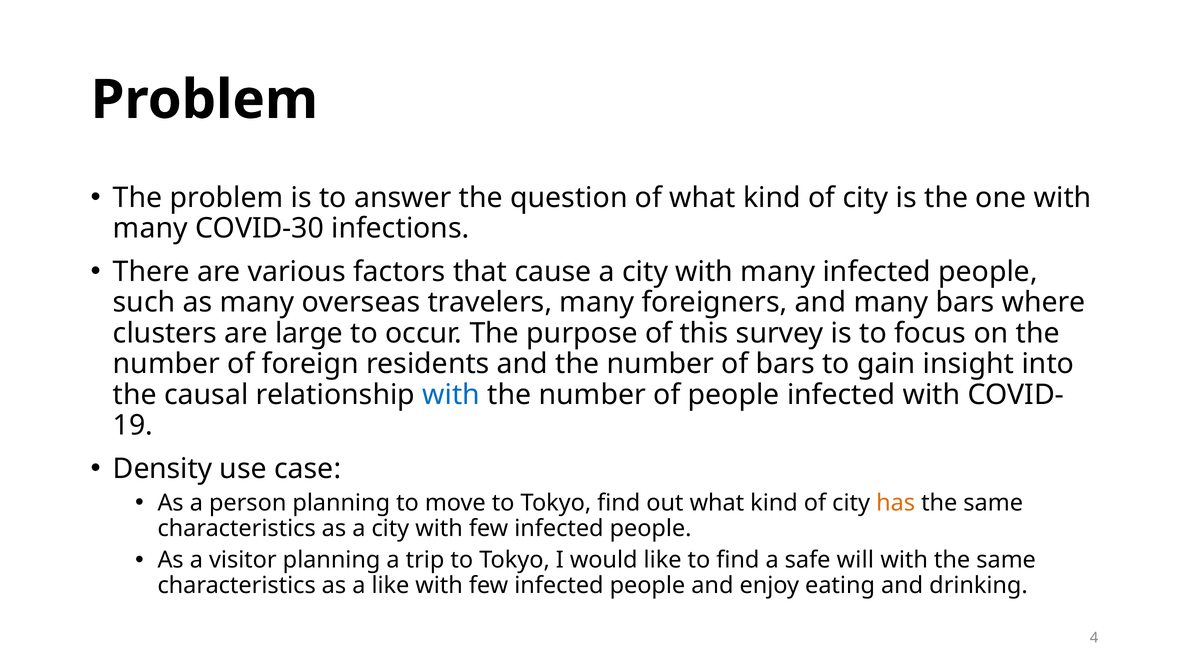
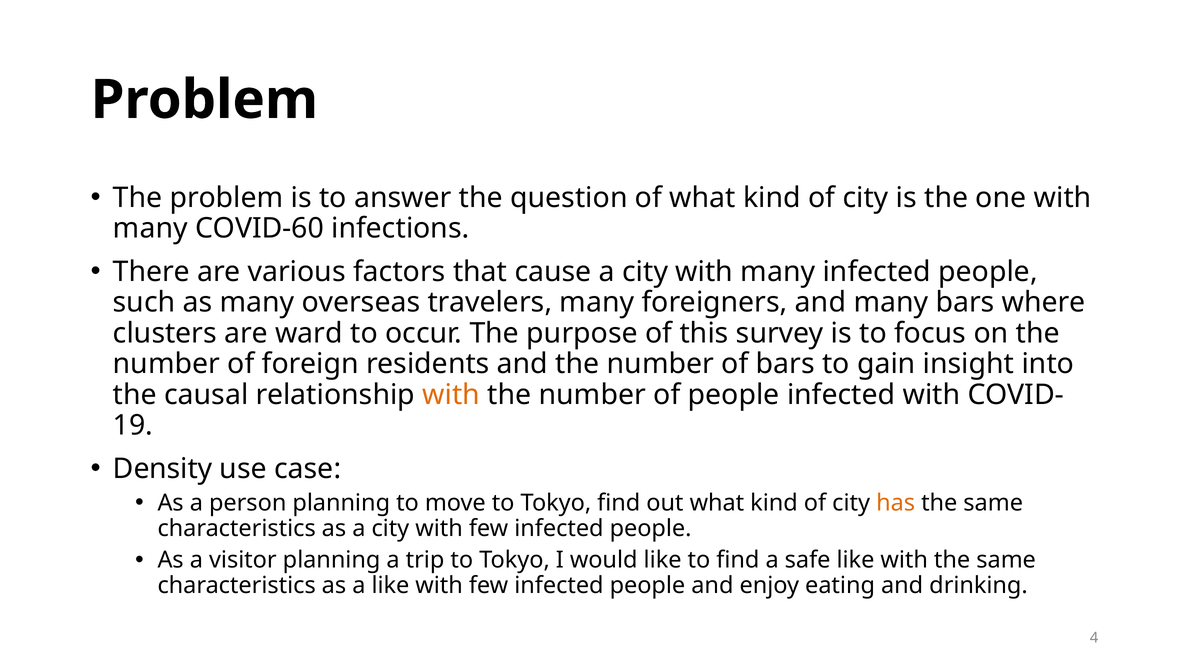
COVID-30: COVID-30 -> COVID-60
large: large -> ward
with at (451, 395) colour: blue -> orange
safe will: will -> like
